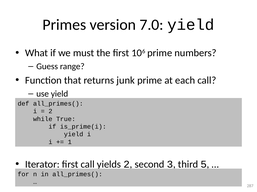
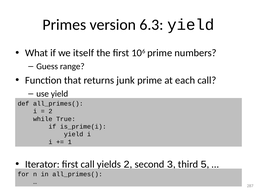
7.0: 7.0 -> 6.3
must: must -> itself
